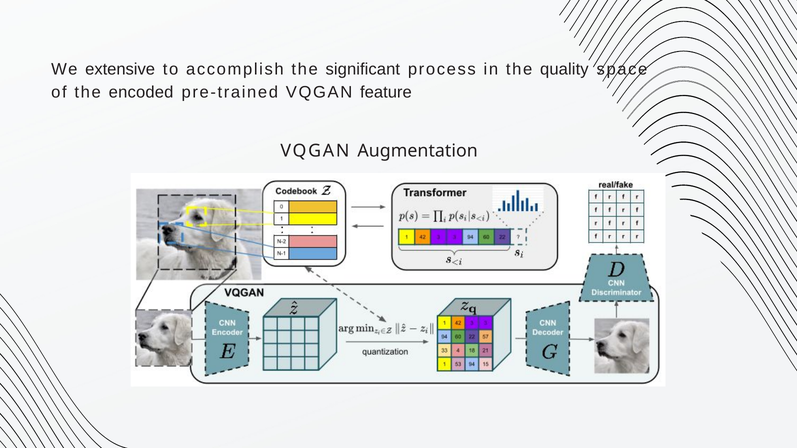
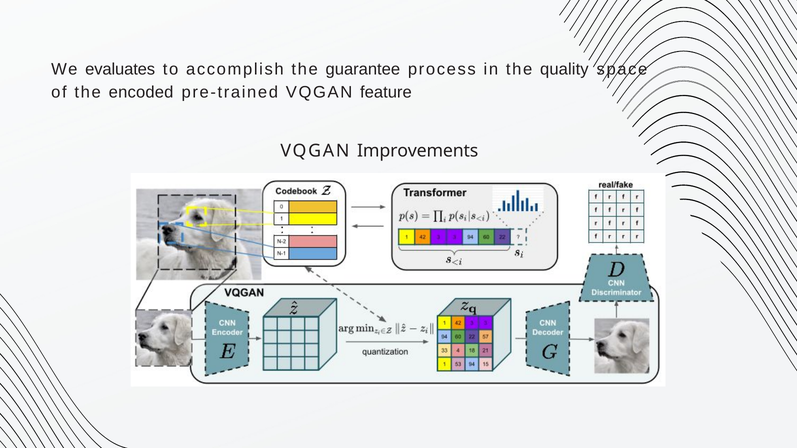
extensive: extensive -> evaluates
significant: significant -> guarantee
Augmentation: Augmentation -> Improvements
